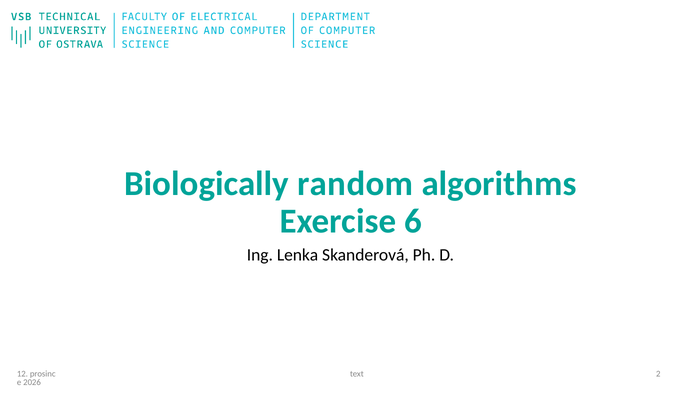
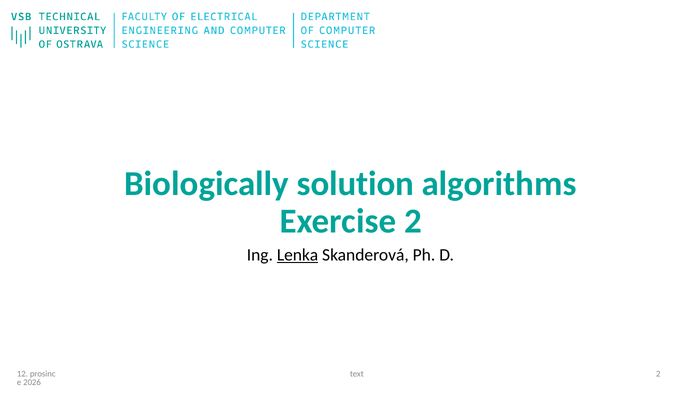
random: random -> solution
Exercise 6: 6 -> 2
Lenka underline: none -> present
